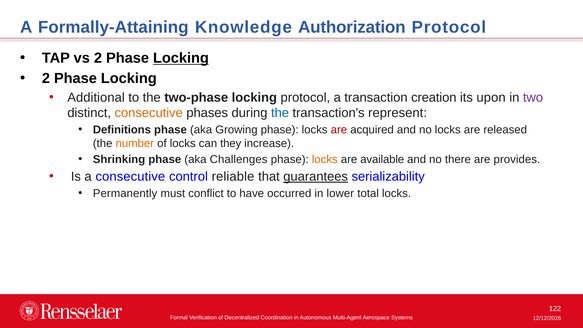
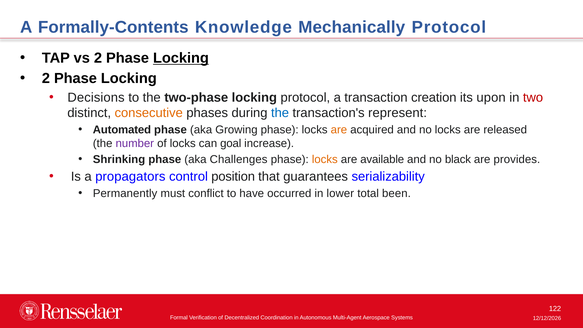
Formally-Attaining: Formally-Attaining -> Formally-Contents
Authorization: Authorization -> Mechanically
Additional: Additional -> Decisions
two colour: purple -> red
Definitions: Definitions -> Automated
are at (339, 130) colour: red -> orange
number colour: orange -> purple
they: they -> goal
there: there -> black
a consecutive: consecutive -> propagators
reliable: reliable -> position
guarantees underline: present -> none
total locks: locks -> been
